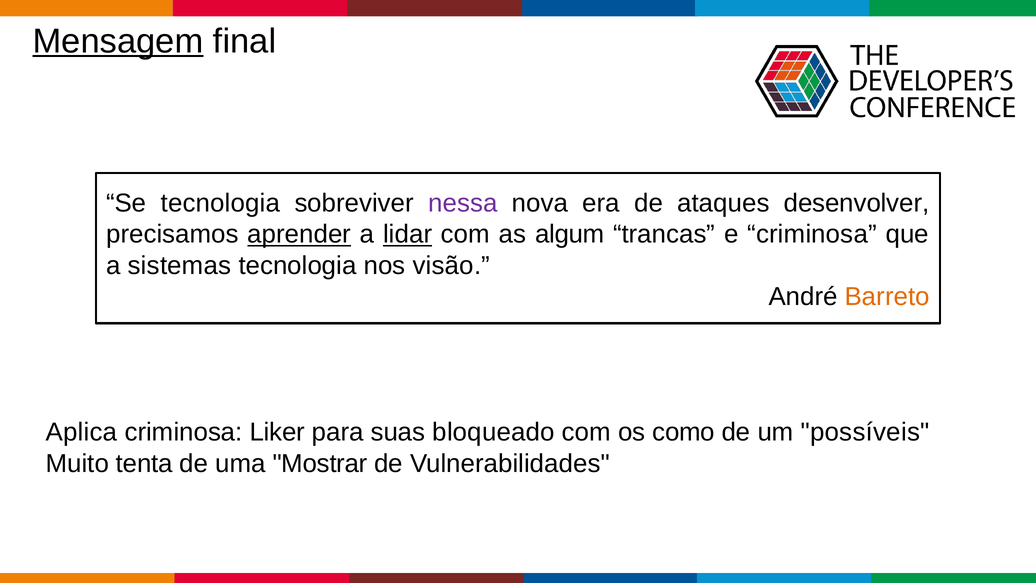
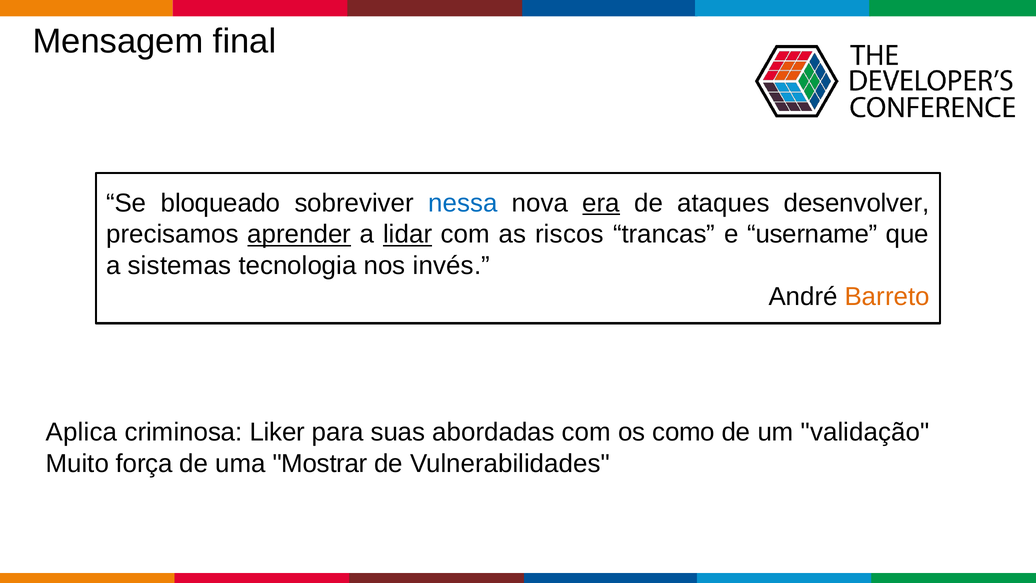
Mensagem underline: present -> none
Se tecnologia: tecnologia -> bloqueado
nessa colour: purple -> blue
era underline: none -> present
algum: algum -> riscos
e criminosa: criminosa -> username
visão: visão -> invés
bloqueado: bloqueado -> abordadas
possíveis: possíveis -> validação
tenta: tenta -> força
